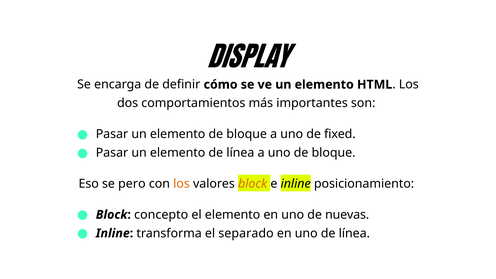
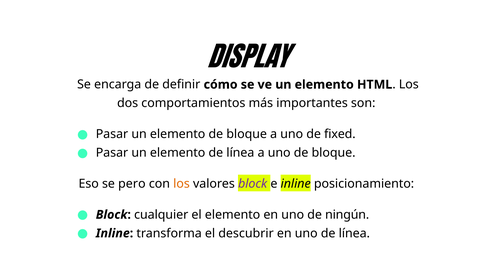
block at (253, 184) colour: orange -> purple
concepto: concepto -> cualquier
nuevas: nuevas -> ningún
separado: separado -> descubrir
